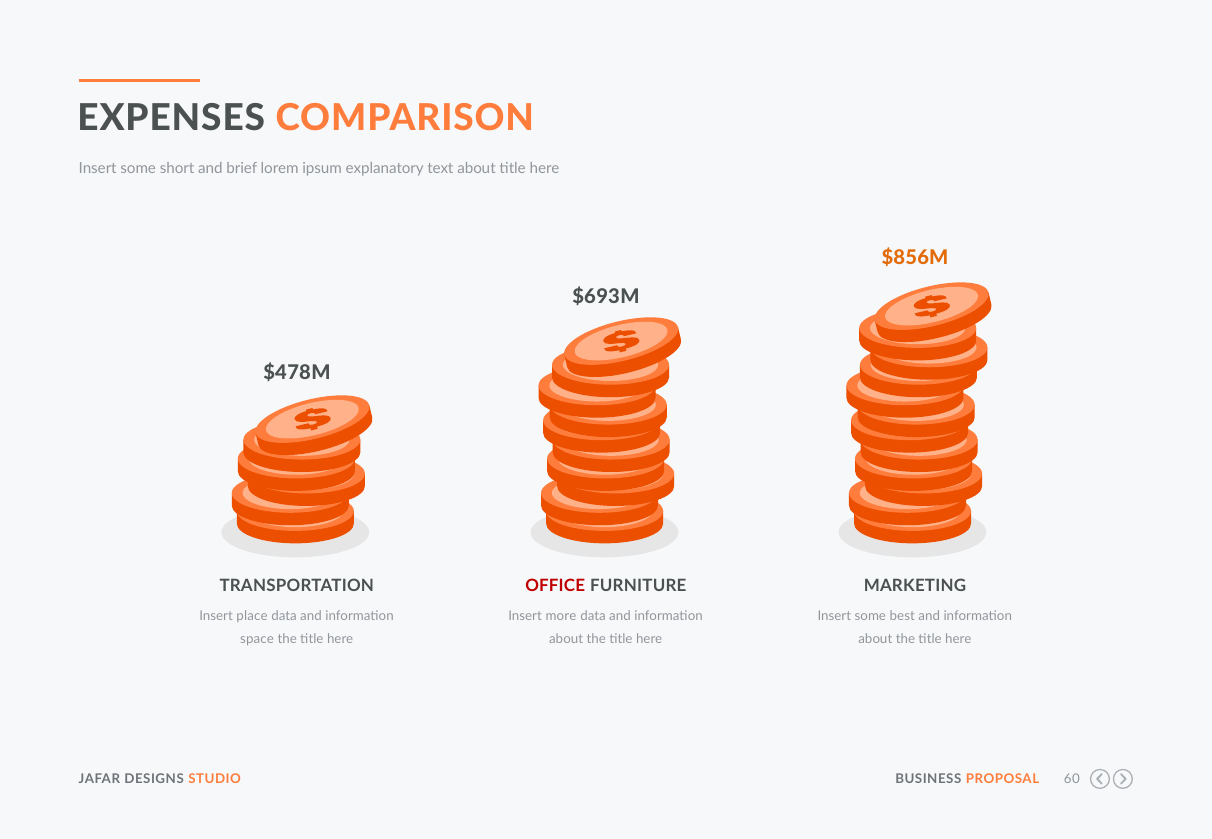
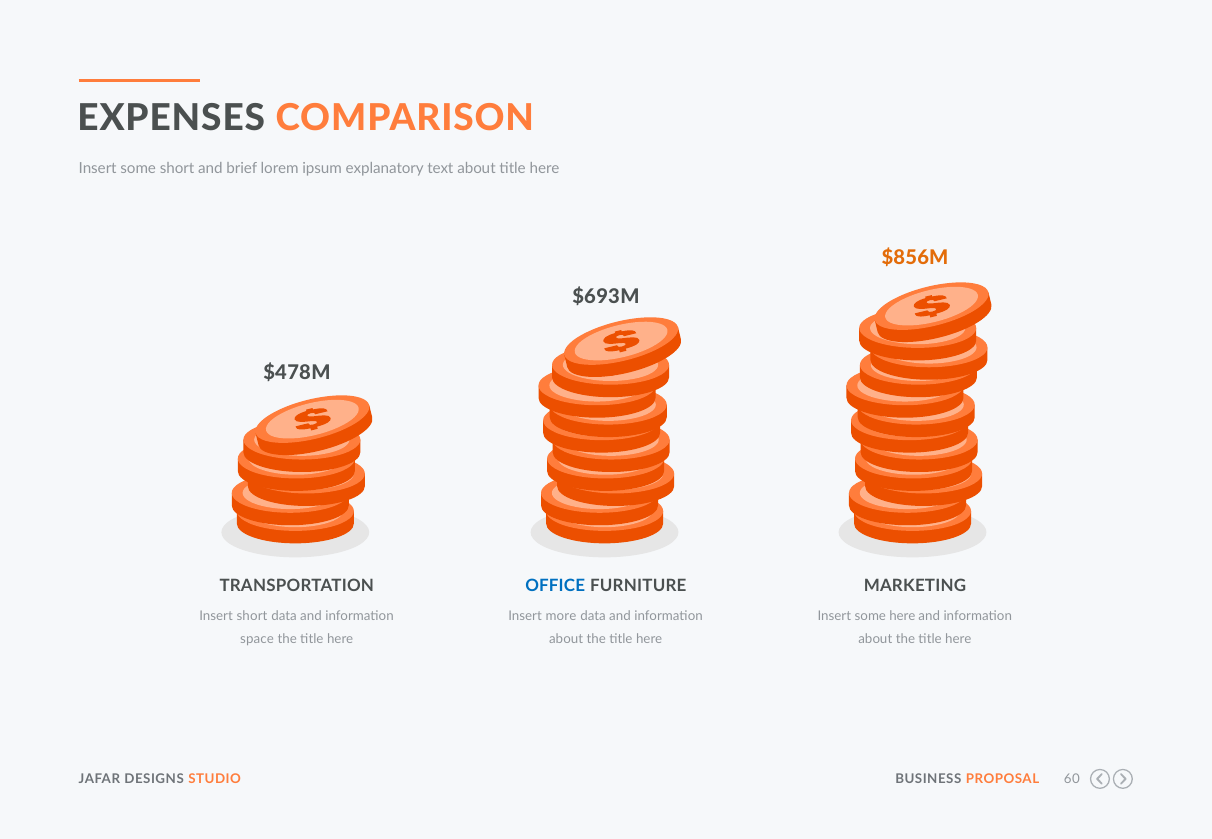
OFFICE colour: red -> blue
Insert place: place -> short
some best: best -> here
